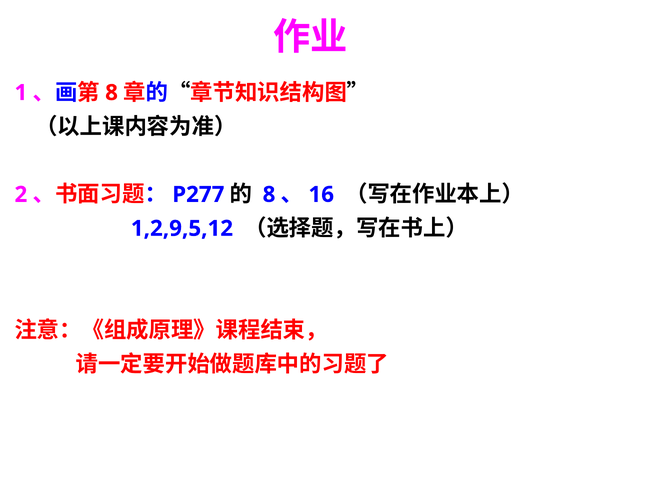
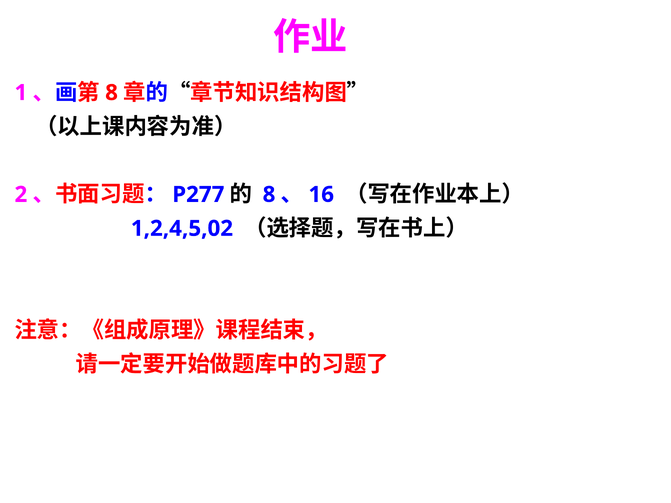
1,2,9,5,12: 1,2,9,5,12 -> 1,2,4,5,02
